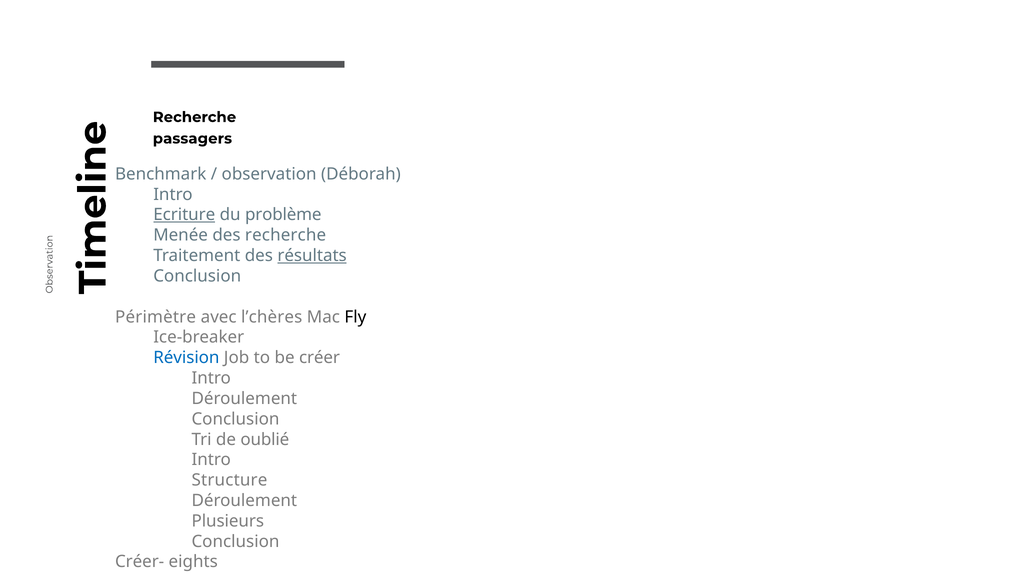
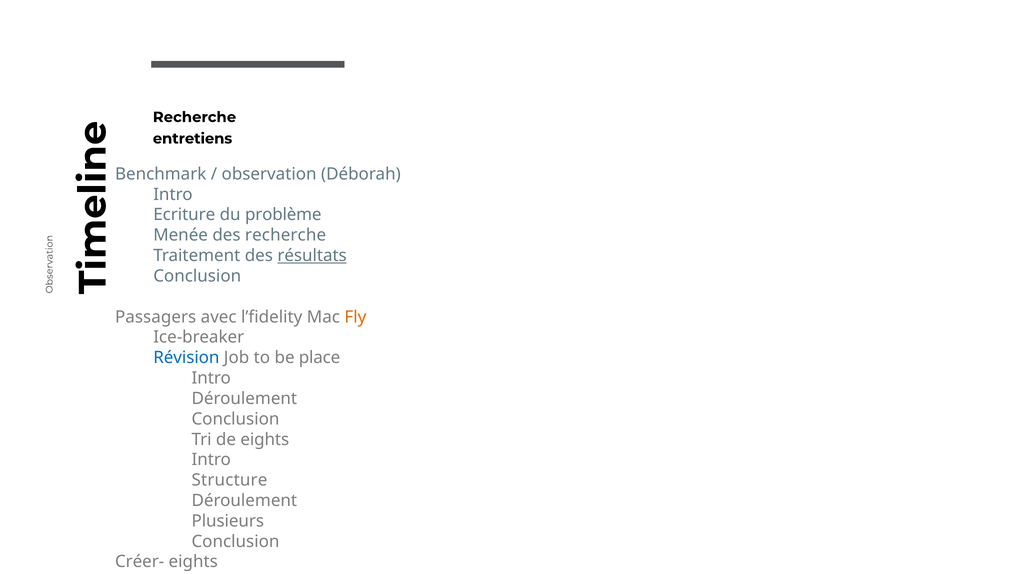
passagers: passagers -> entretiens
Ecriture underline: present -> none
Périmètre: Périmètre -> Passagers
l’chères: l’chères -> l’fidelity
Fly at (355, 317) colour: black -> orange
créer: créer -> place
de oublié: oublié -> eights
